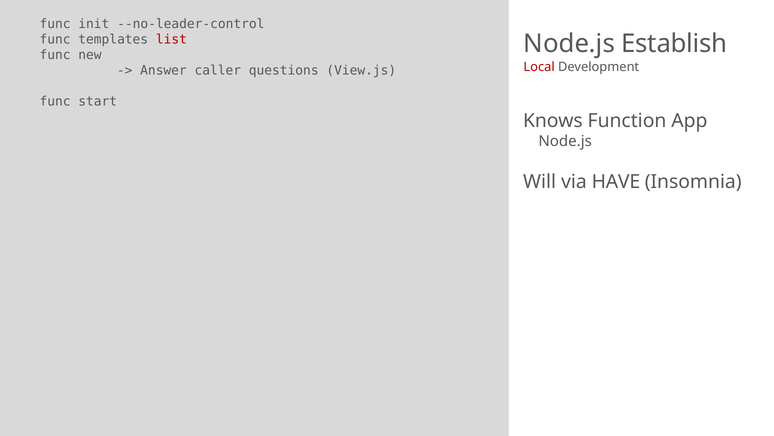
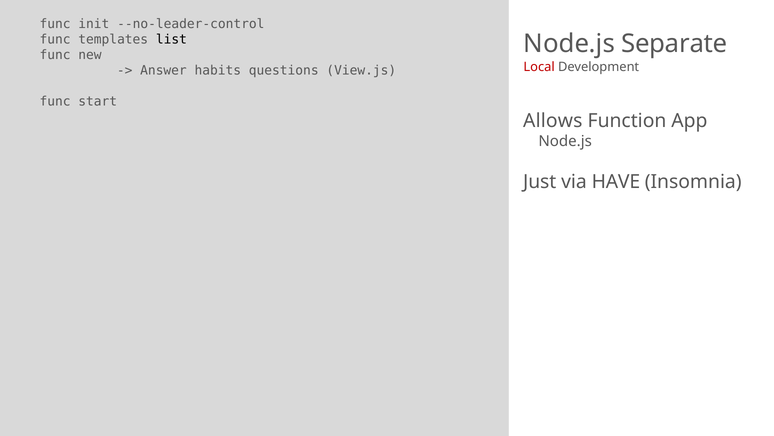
list colour: red -> black
Establish: Establish -> Separate
caller: caller -> habits
Knows: Knows -> Allows
Will: Will -> Just
